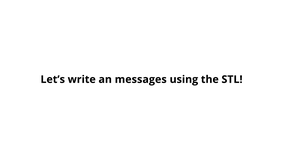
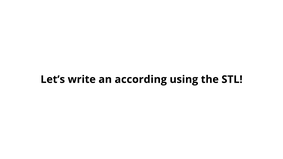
messages: messages -> according
